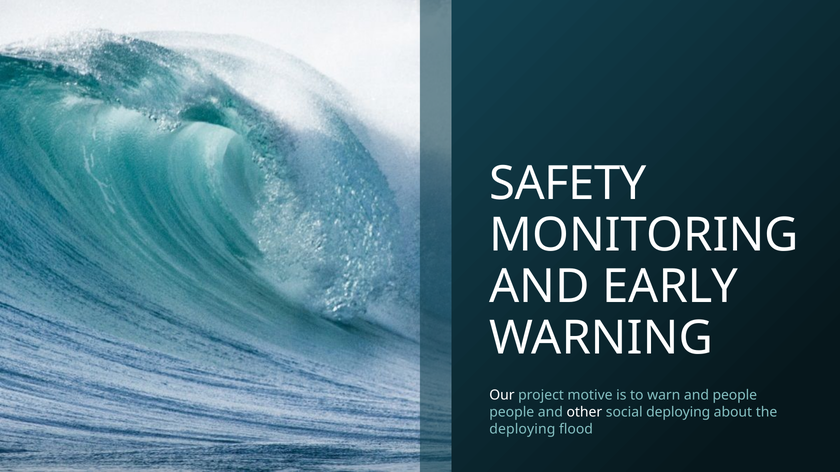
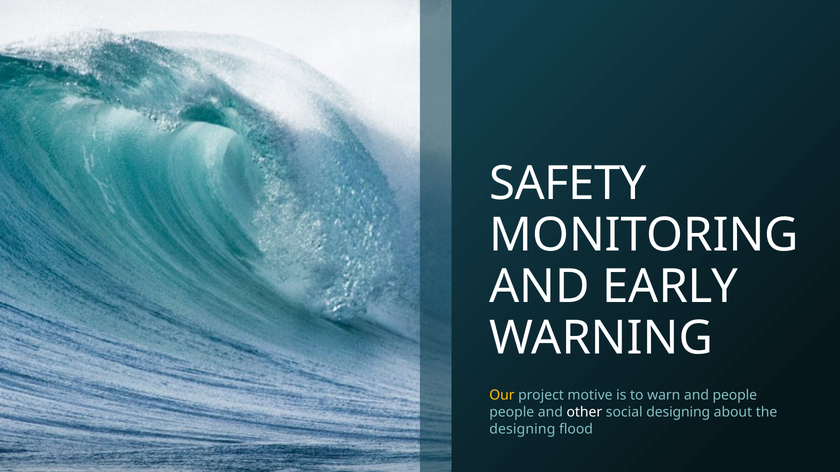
Our colour: white -> yellow
social deploying: deploying -> designing
deploying at (522, 430): deploying -> designing
